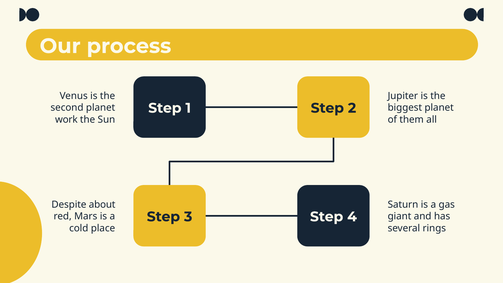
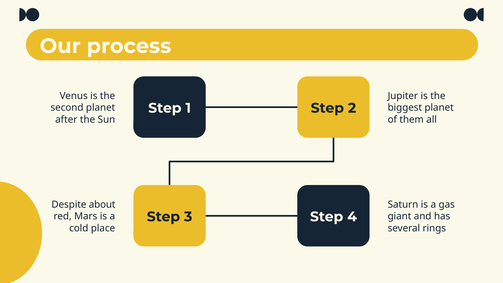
work: work -> after
